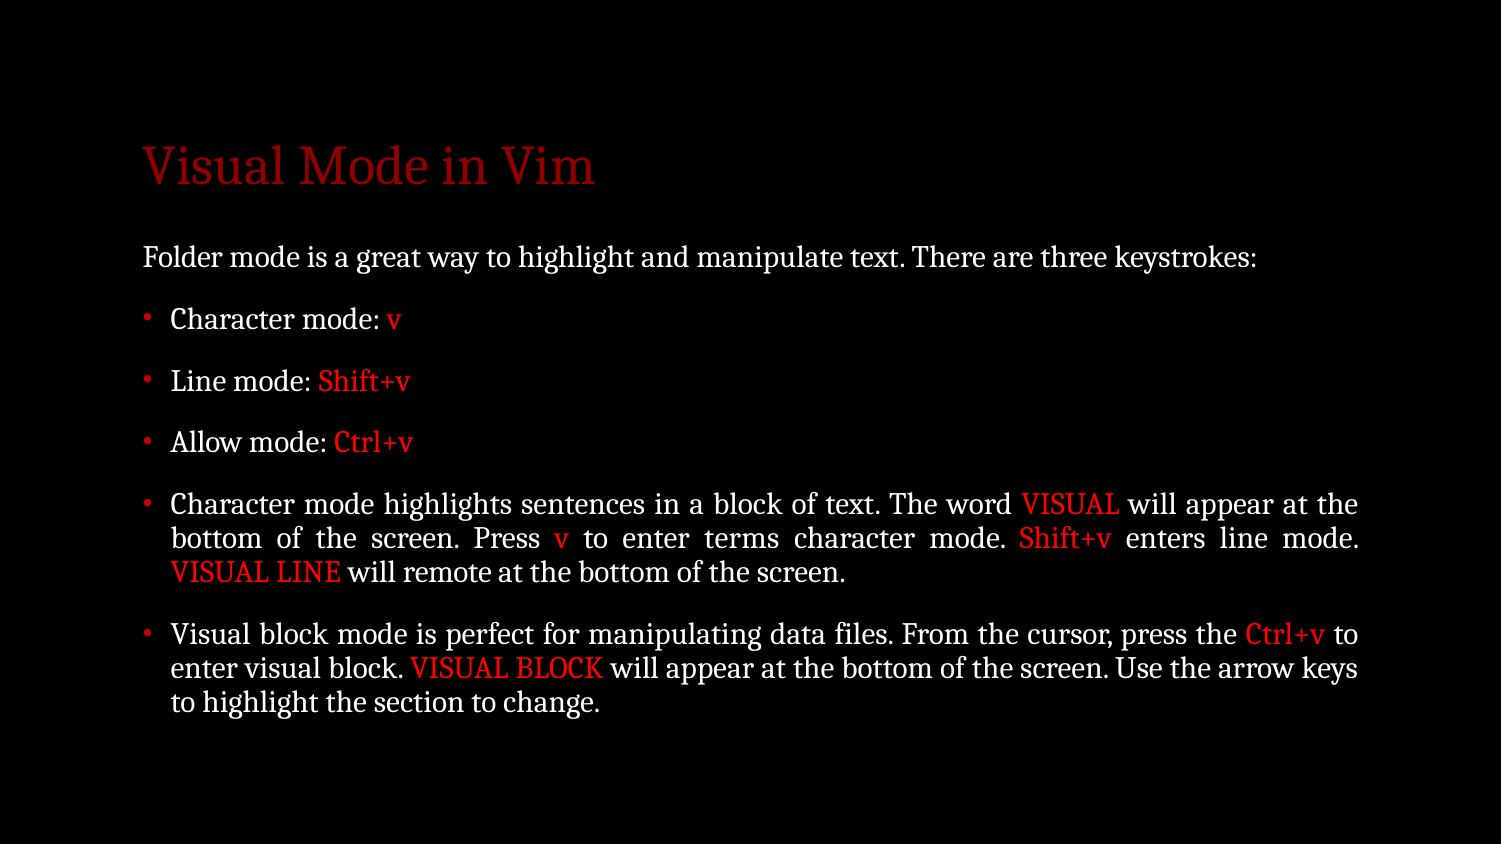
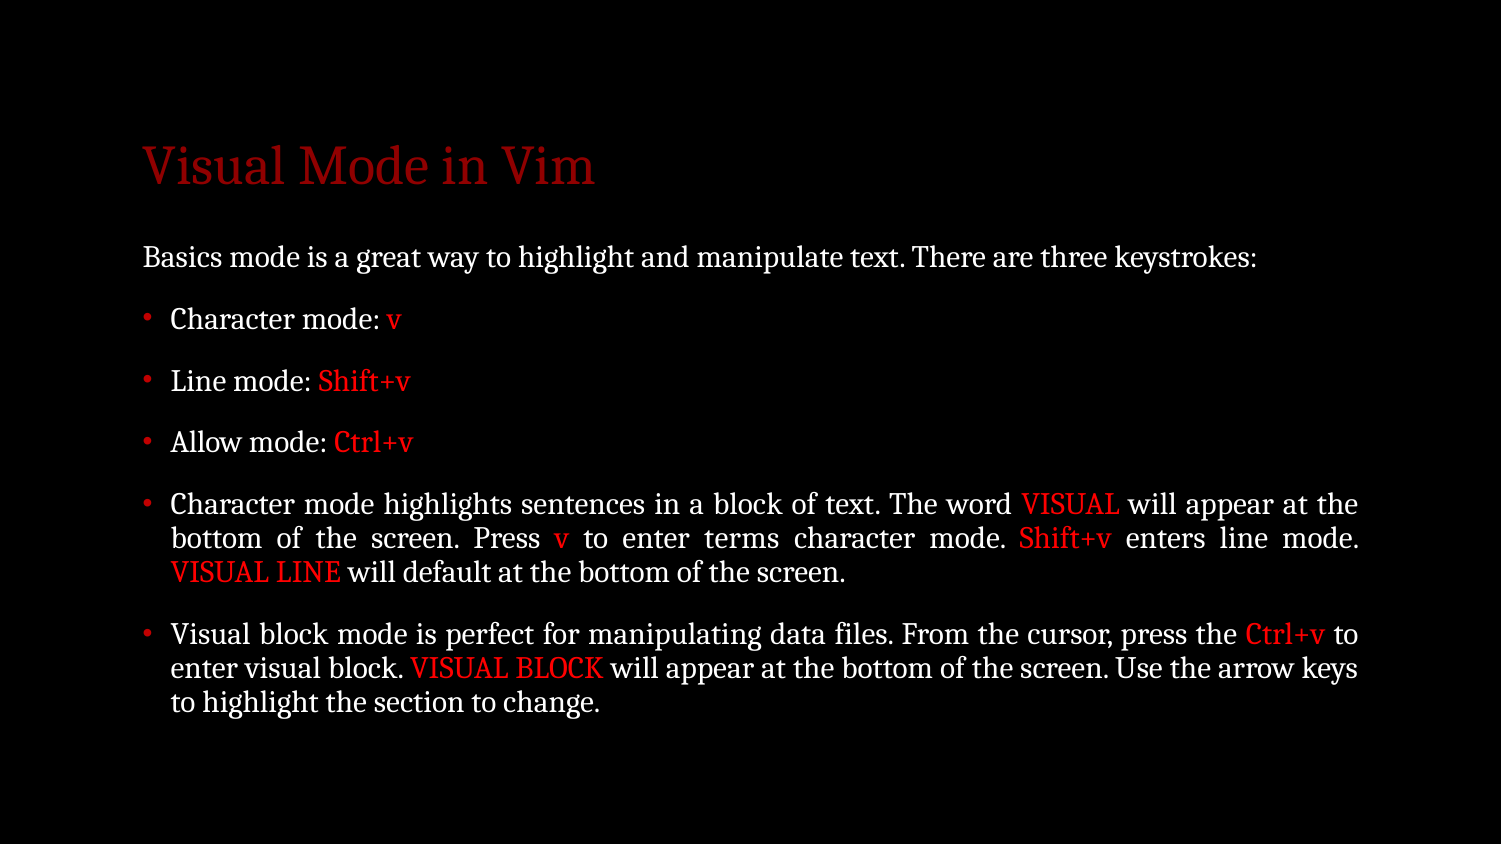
Folder: Folder -> Basics
remote: remote -> default
